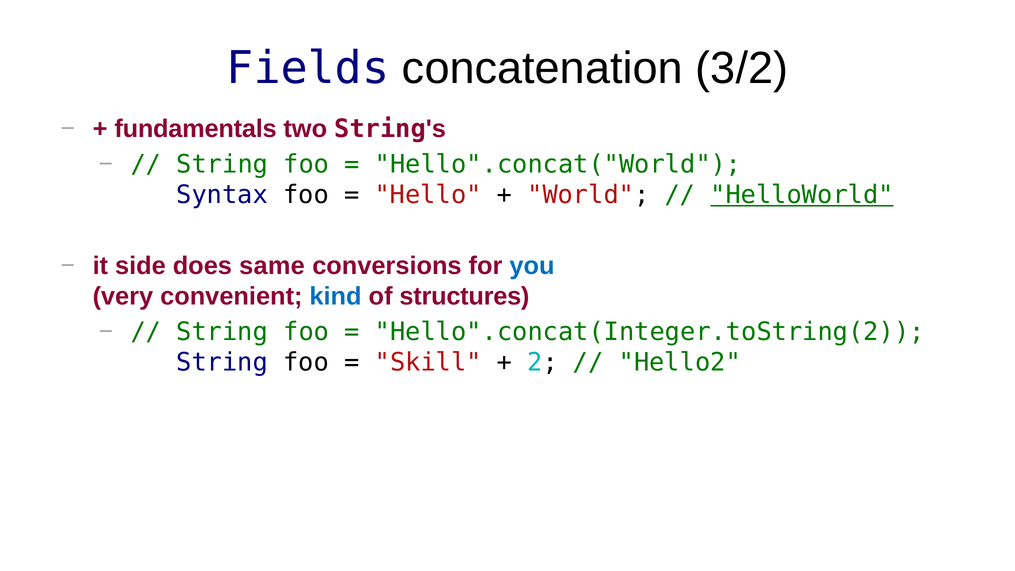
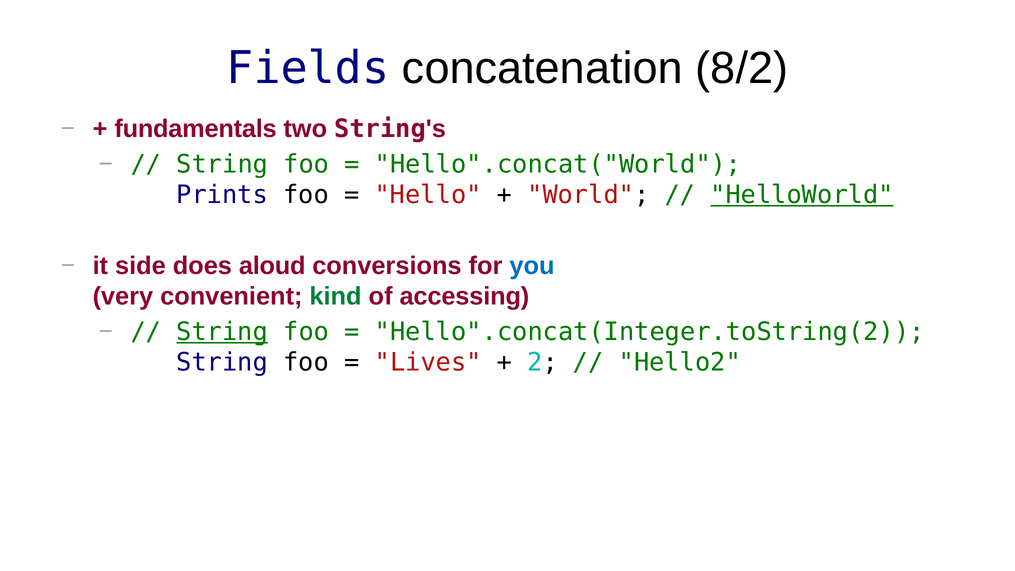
3/2: 3/2 -> 8/2
Syntax: Syntax -> Prints
same: same -> aloud
kind colour: blue -> green
structures: structures -> accessing
String at (222, 332) underline: none -> present
Skill: Skill -> Lives
